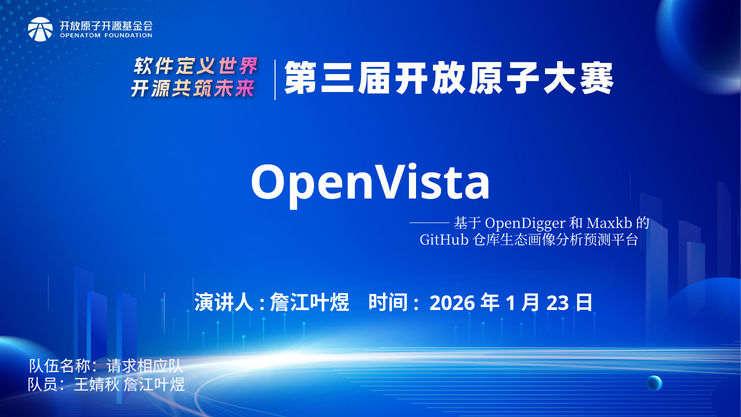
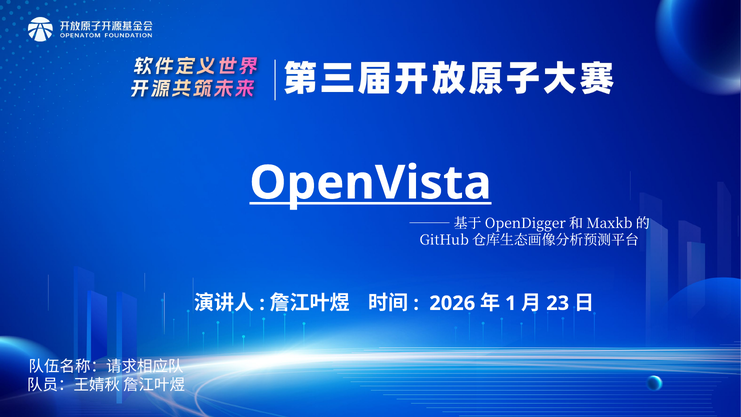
OpenVista underline: none -> present
